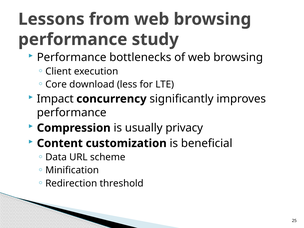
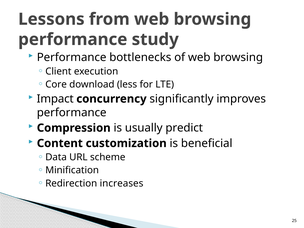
privacy: privacy -> predict
threshold: threshold -> increases
